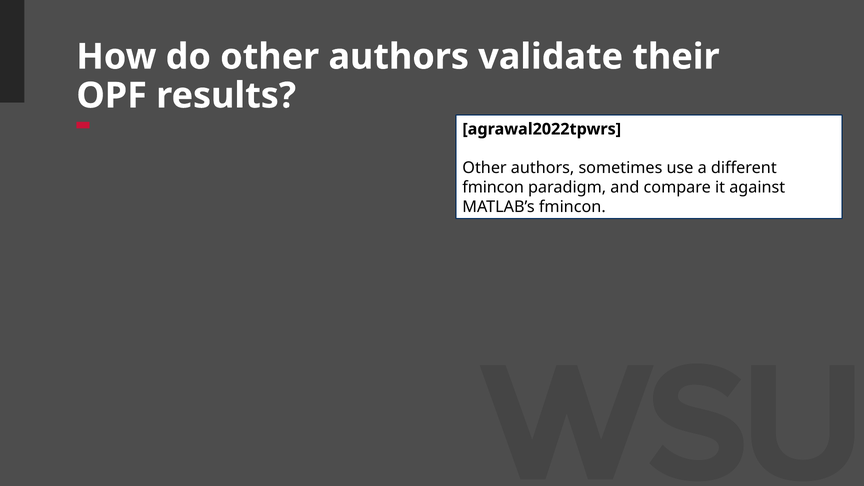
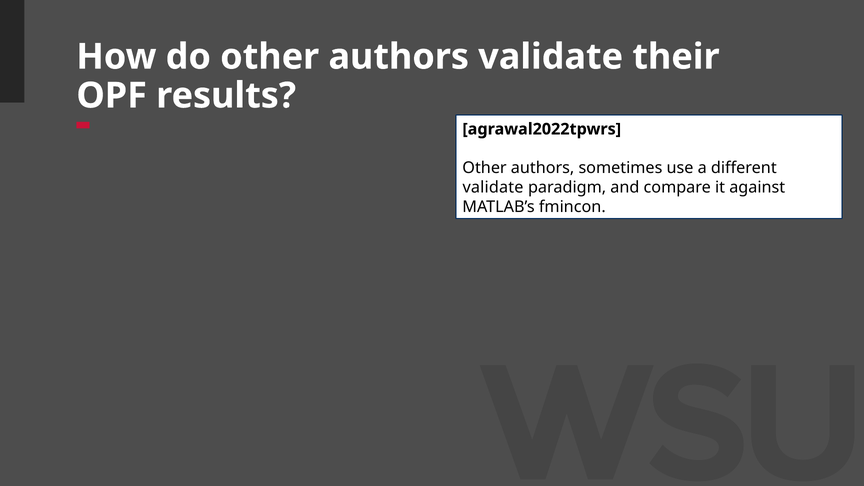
fmincon at (493, 187): fmincon -> validate
